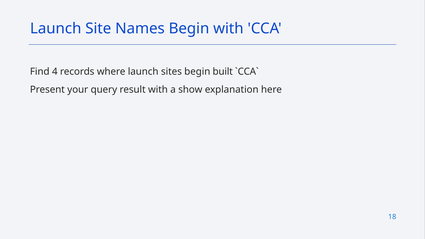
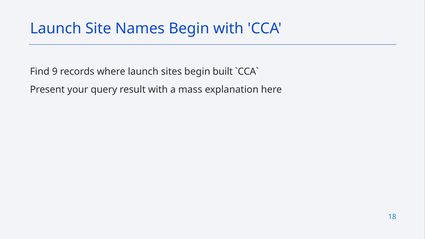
4: 4 -> 9
show: show -> mass
